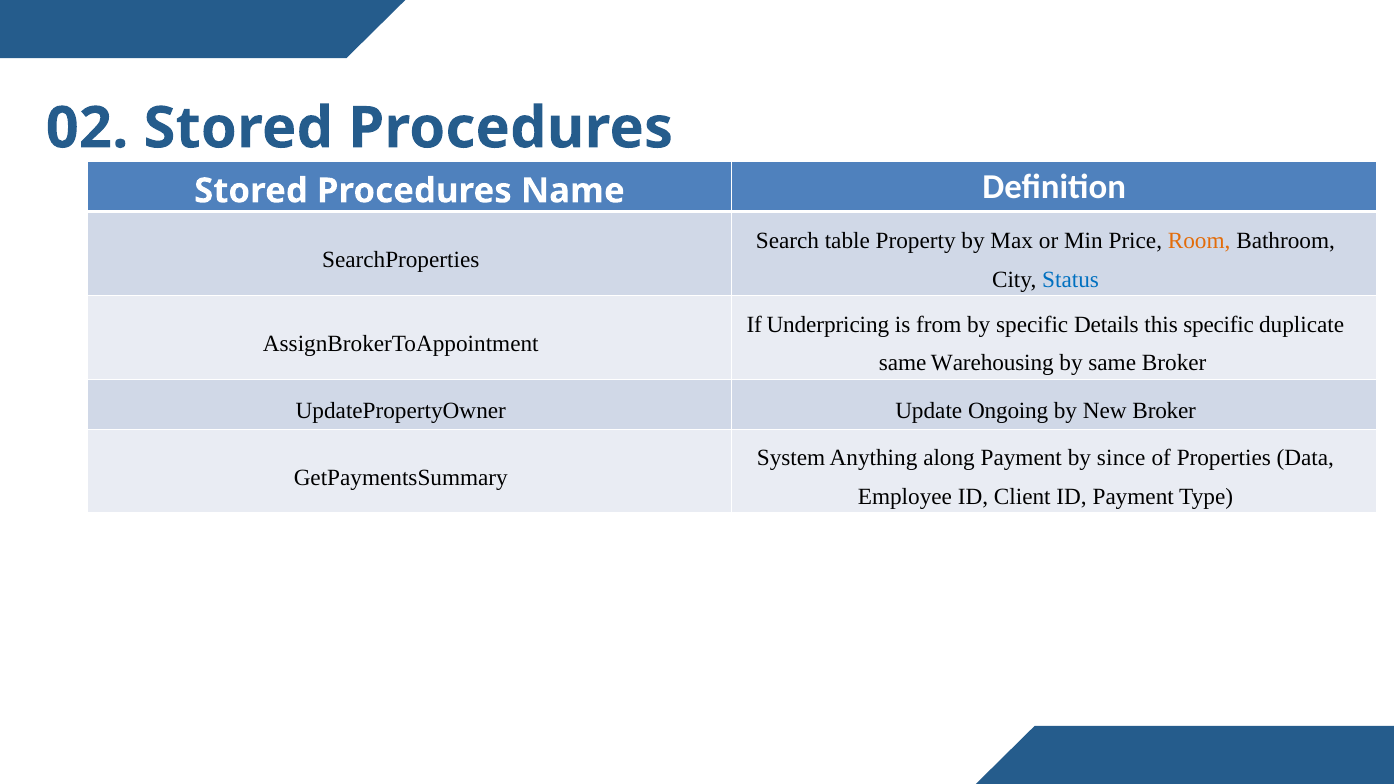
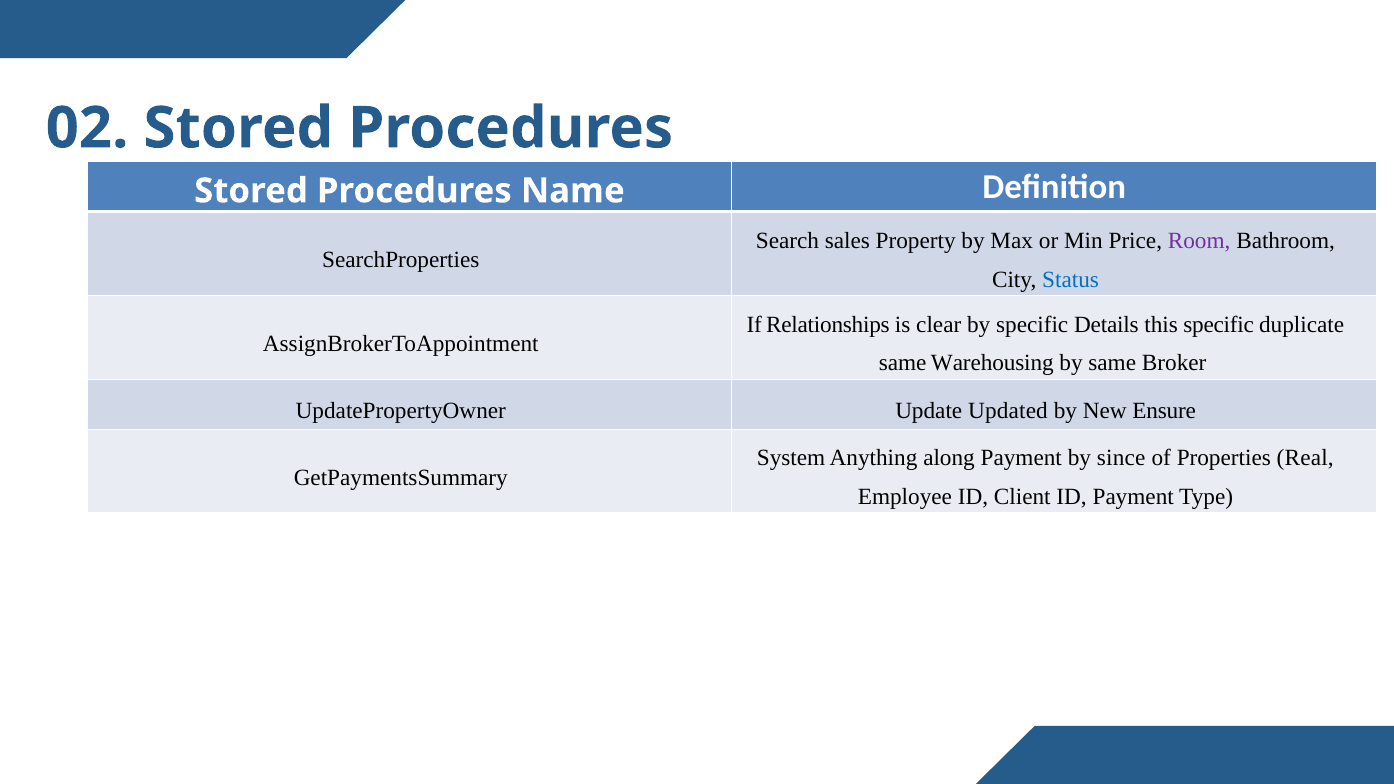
table: table -> sales
Room colour: orange -> purple
Underpricing: Underpricing -> Relationships
from: from -> clear
Ongoing: Ongoing -> Updated
New Broker: Broker -> Ensure
Data: Data -> Real
